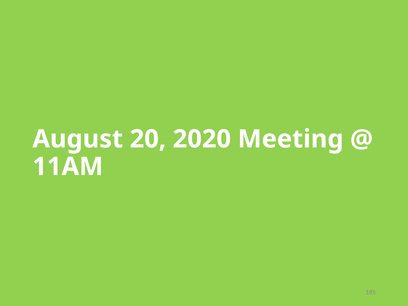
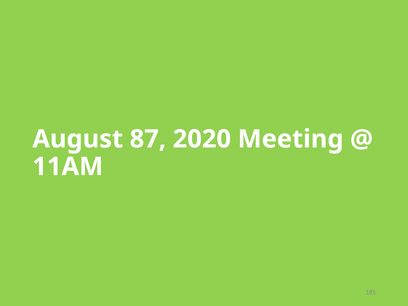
20: 20 -> 87
